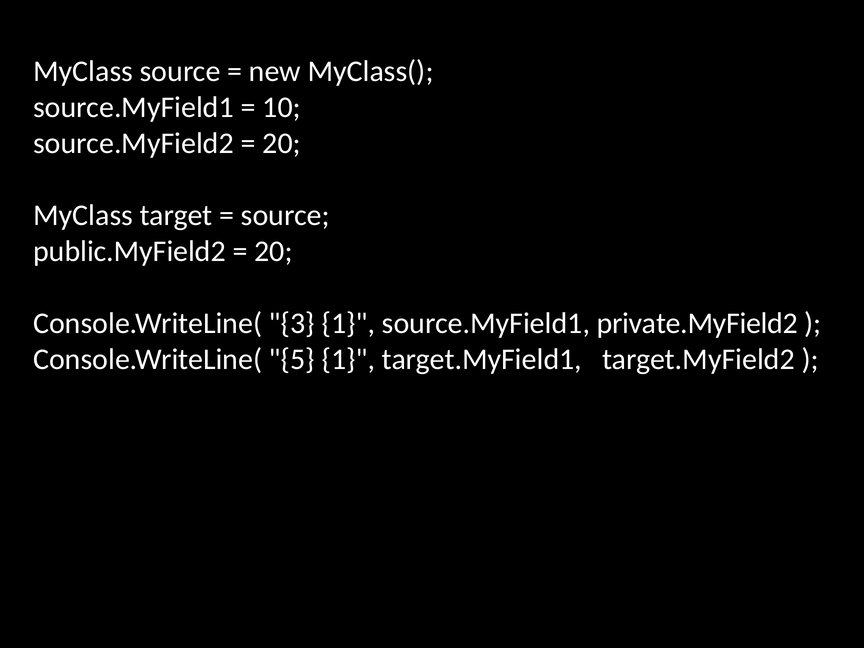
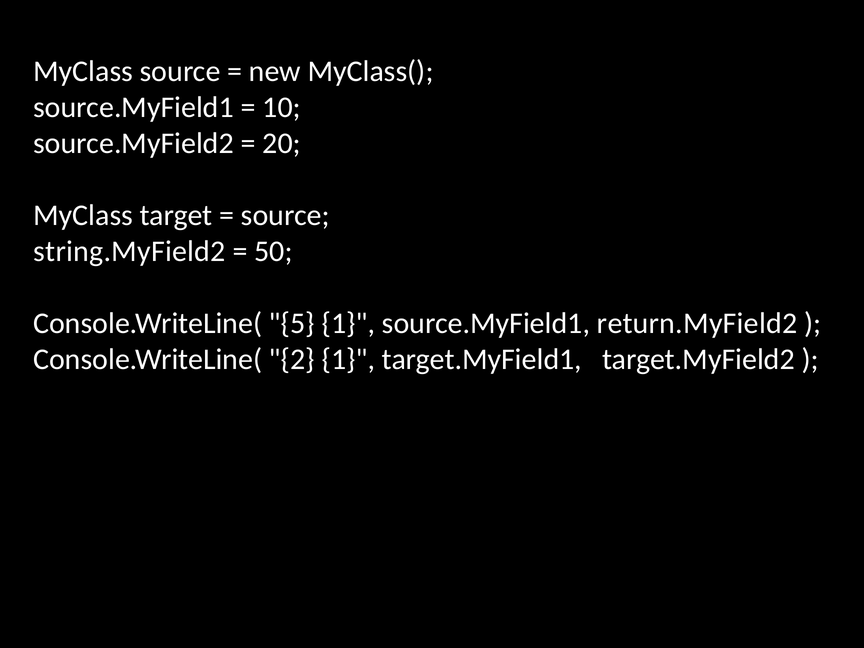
public.MyField2: public.MyField2 -> string.MyField2
20 at (273, 251): 20 -> 50
3: 3 -> 5
private.MyField2: private.MyField2 -> return.MyField2
5: 5 -> 2
